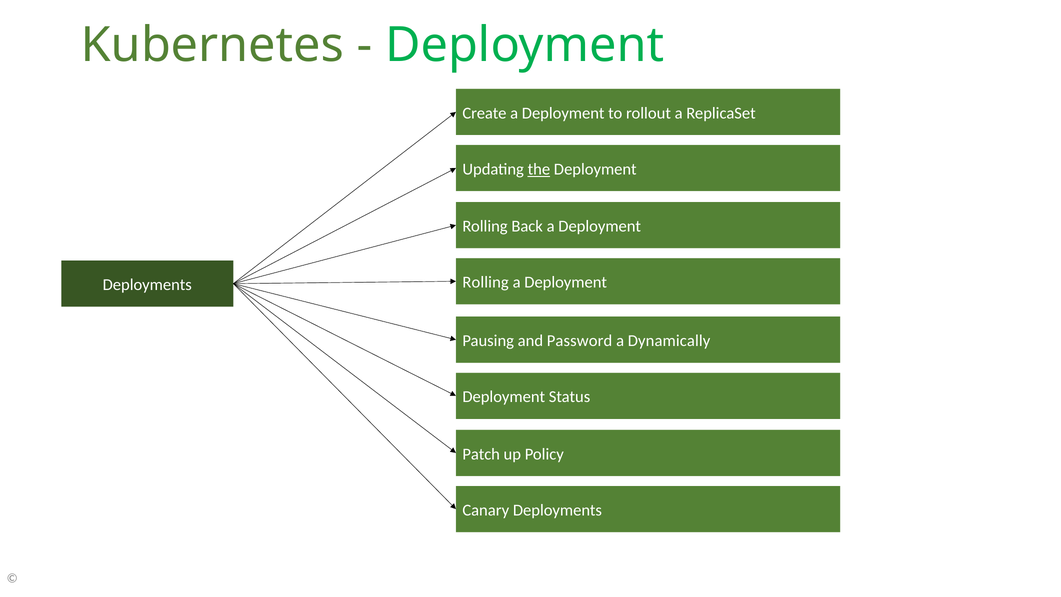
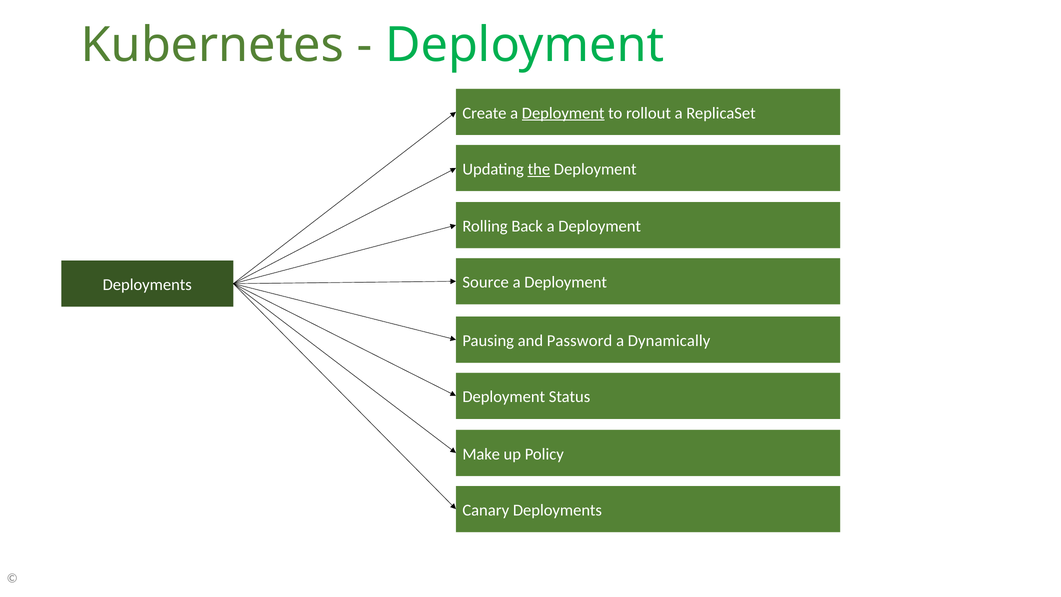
Deployment at (563, 113) underline: none -> present
Rolling at (486, 282): Rolling -> Source
Patch: Patch -> Make
